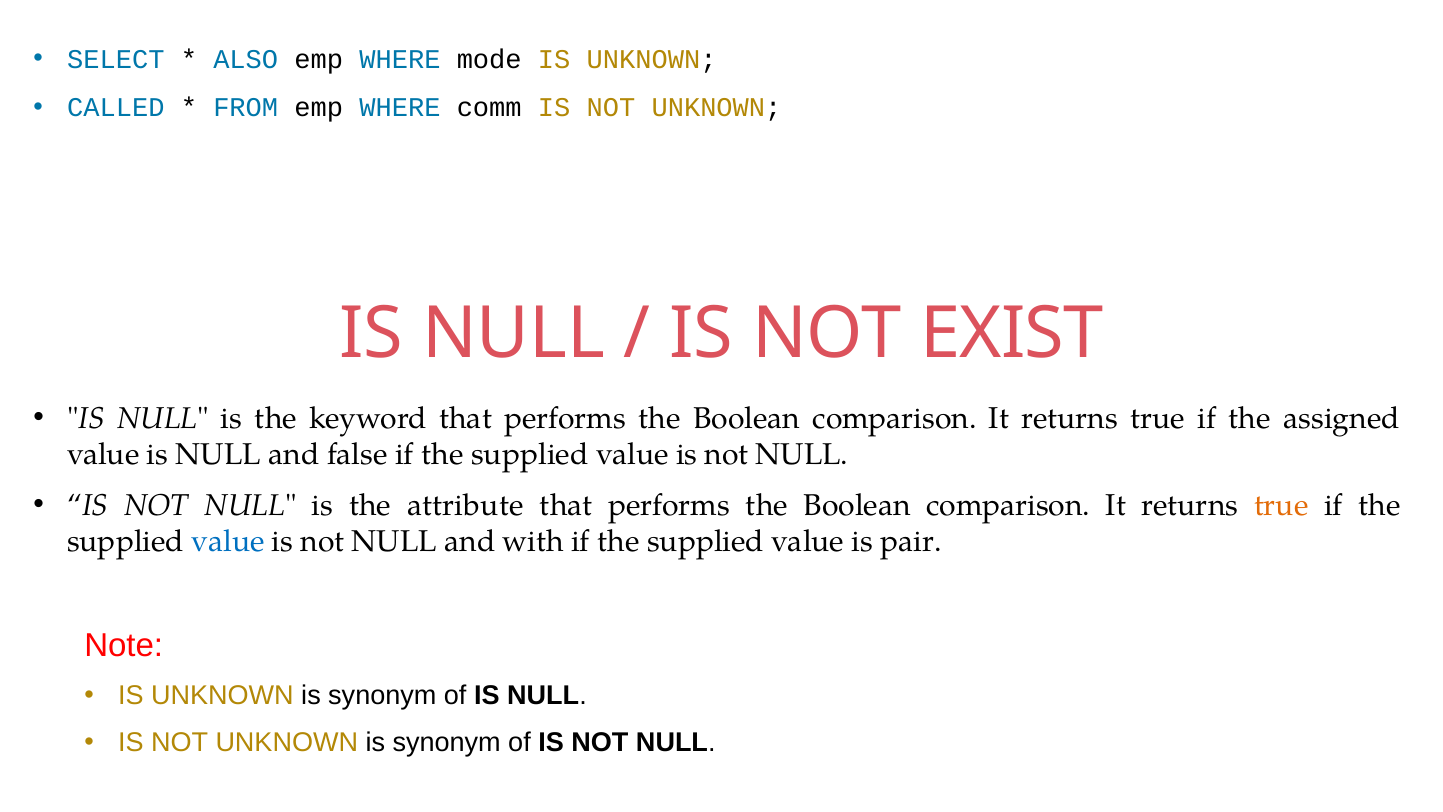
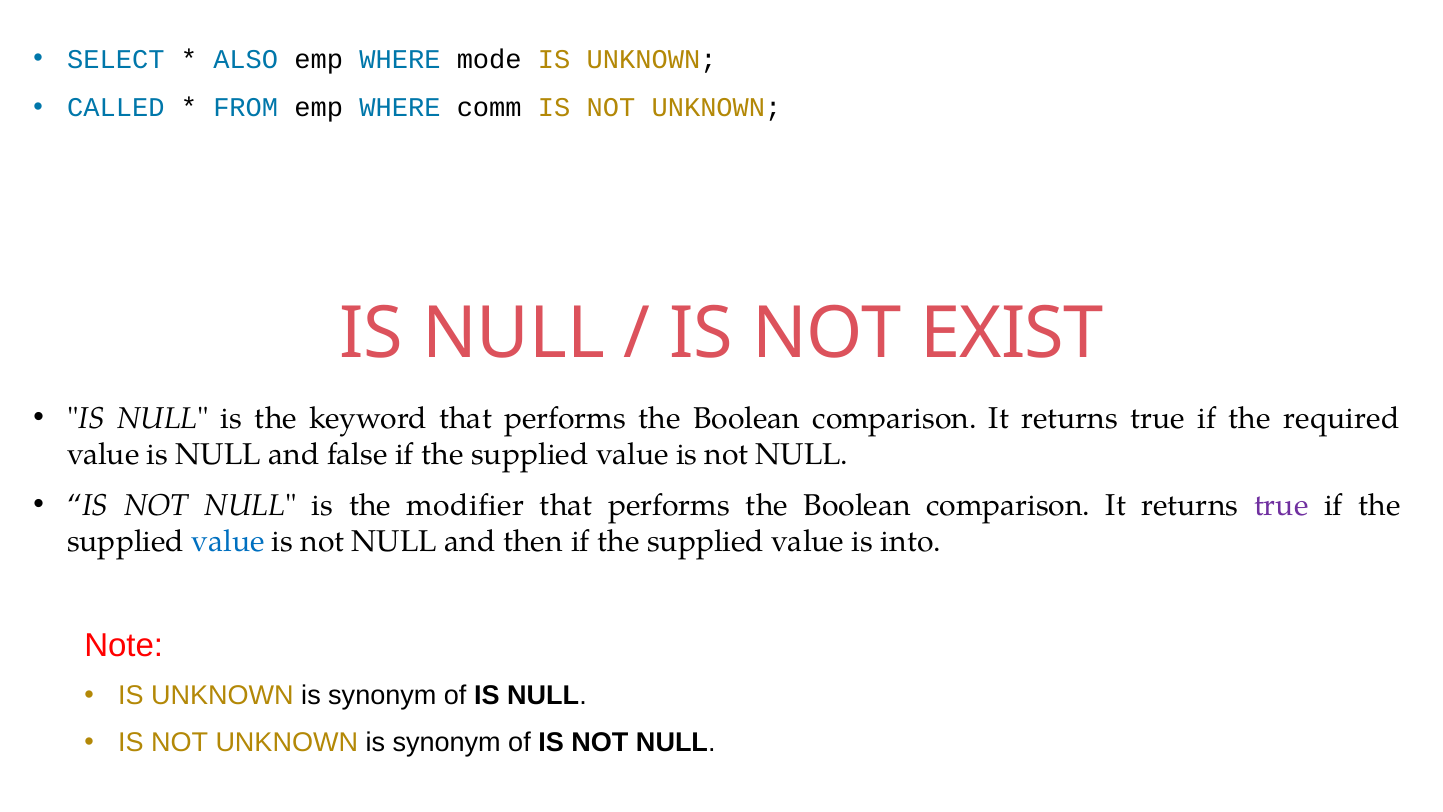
assigned: assigned -> required
attribute: attribute -> modifier
true at (1281, 505) colour: orange -> purple
with: with -> then
pair: pair -> into
